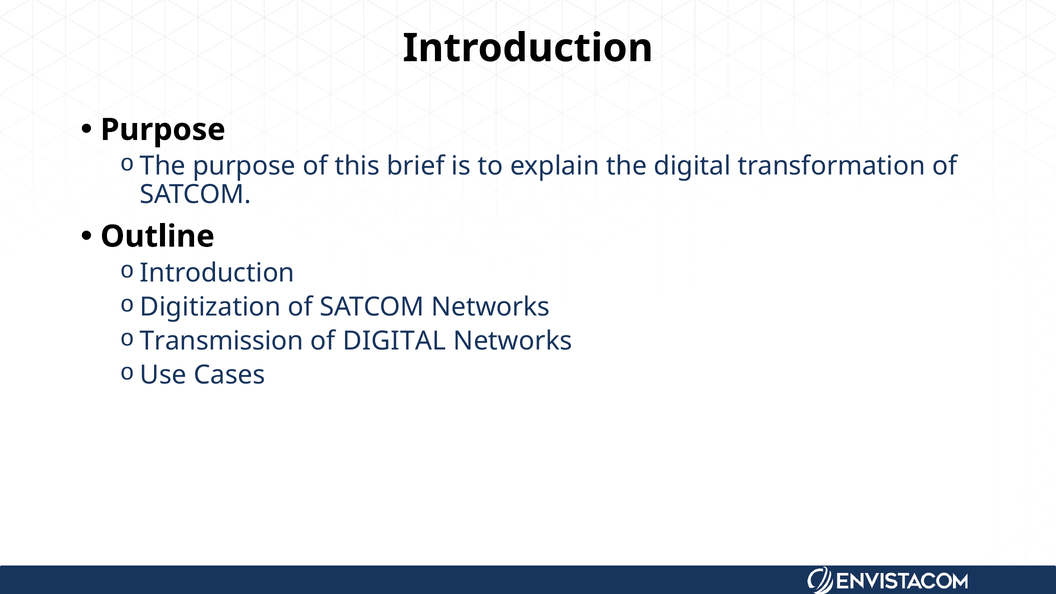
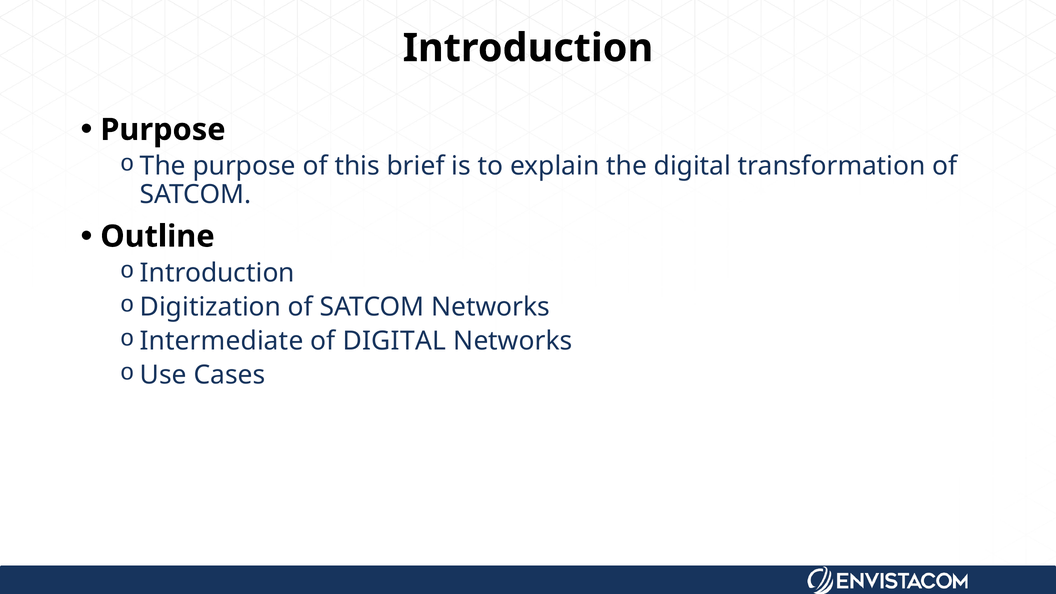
Transmission: Transmission -> Intermediate
